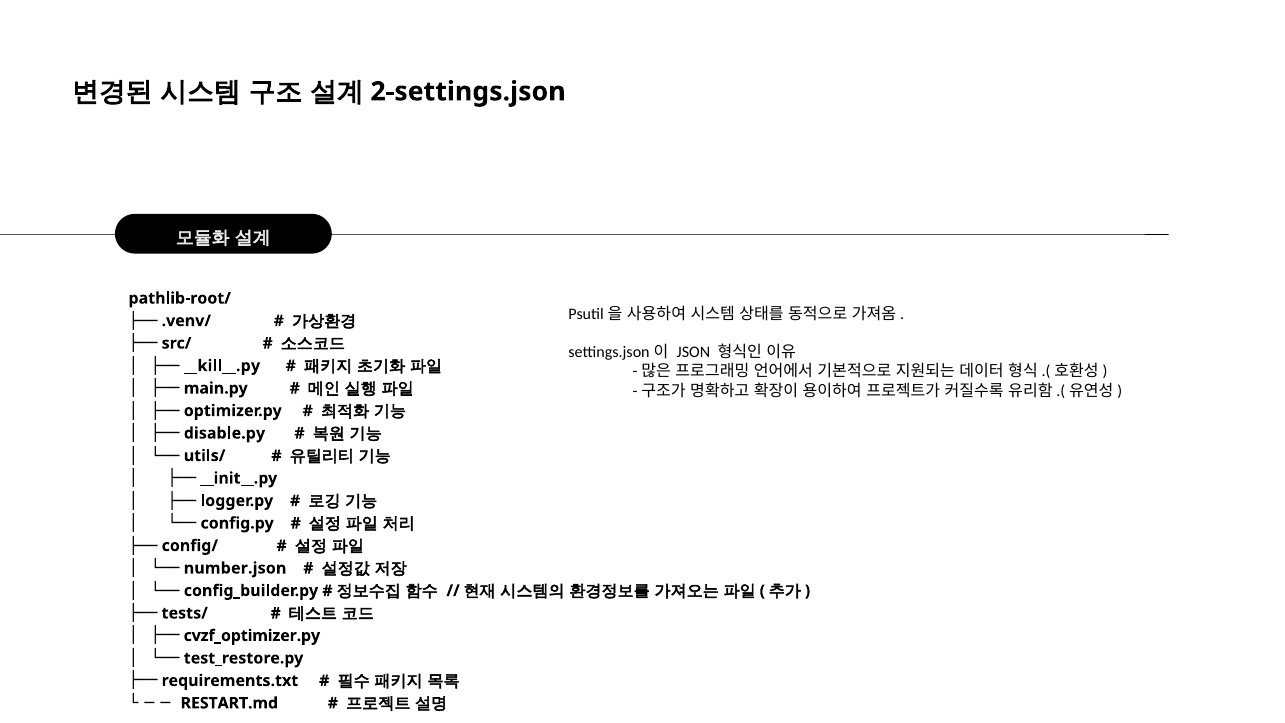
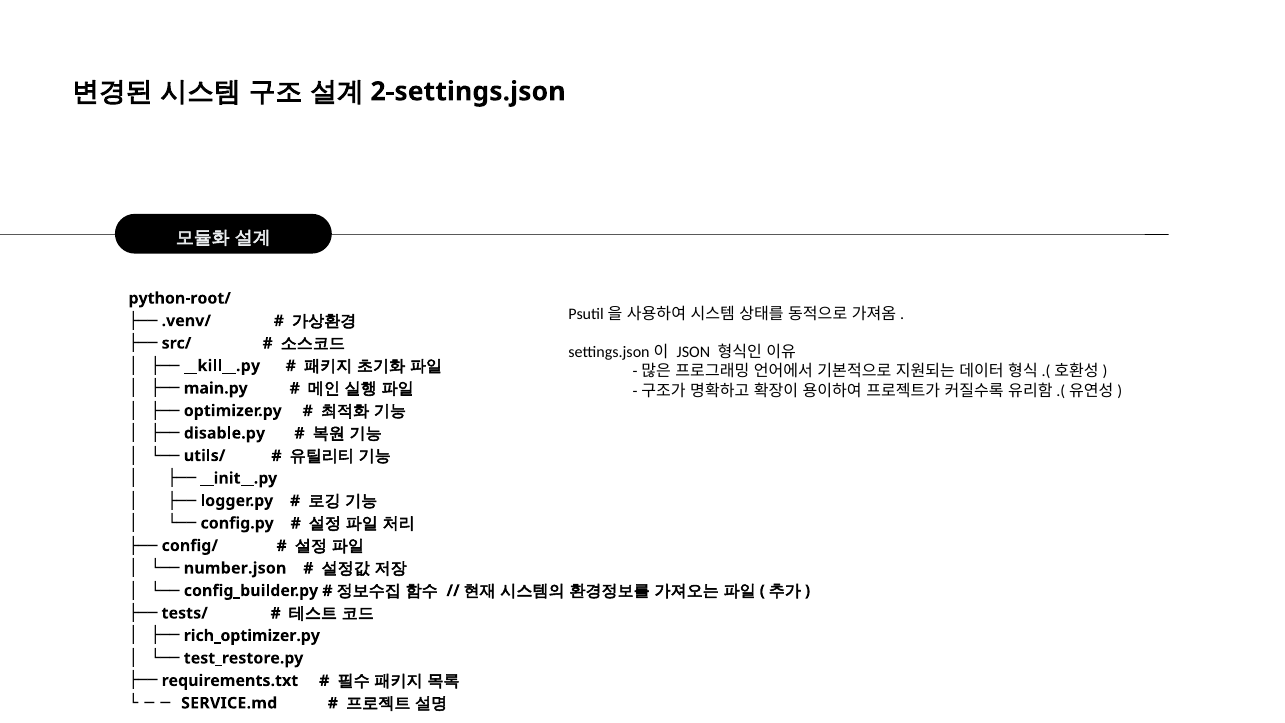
pathlib-root/: pathlib-root/ -> python-root/
cvzf_optimizer.py: cvzf_optimizer.py -> rich_optimizer.py
RESTART.md: RESTART.md -> SERVICE.md
